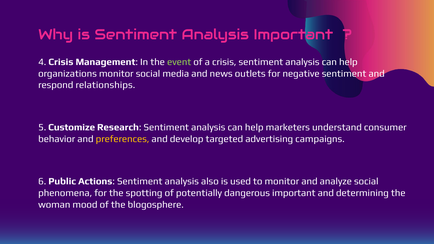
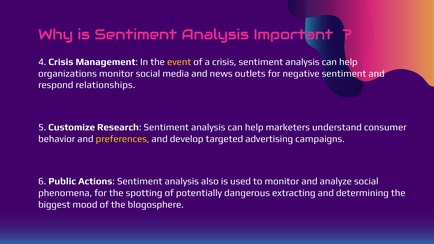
event colour: light green -> yellow
dangerous important: important -> extracting
woman: woman -> biggest
